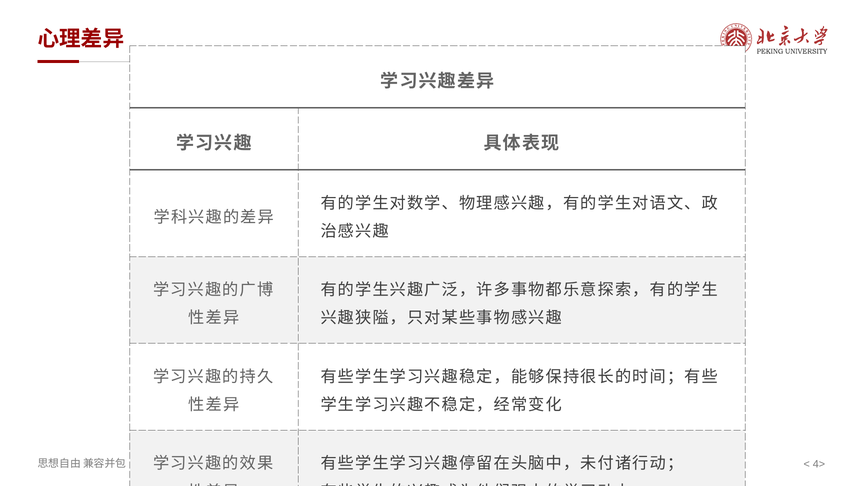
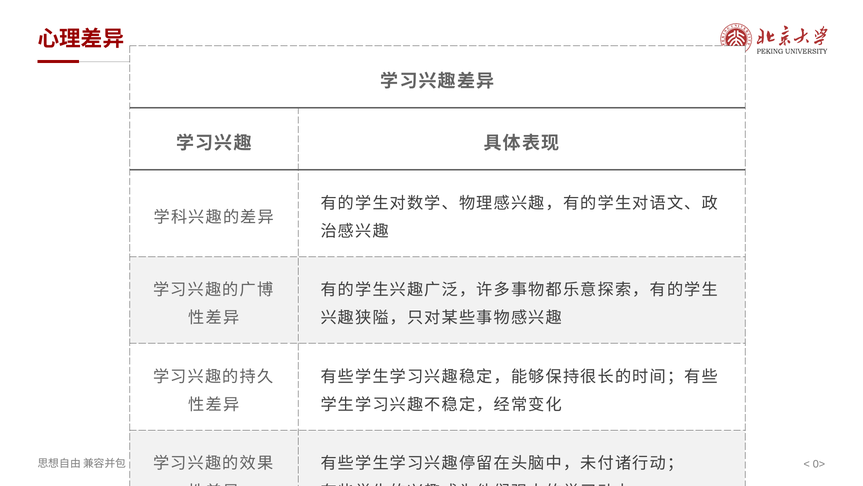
4>: 4> -> 0>
